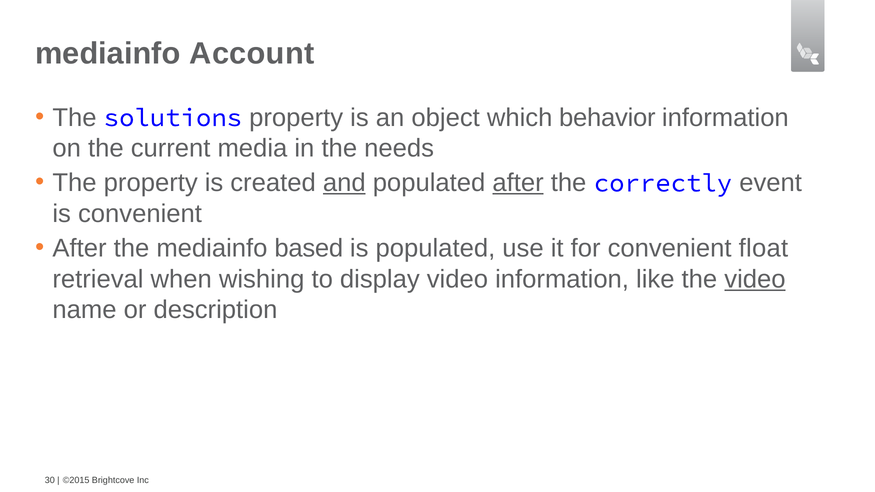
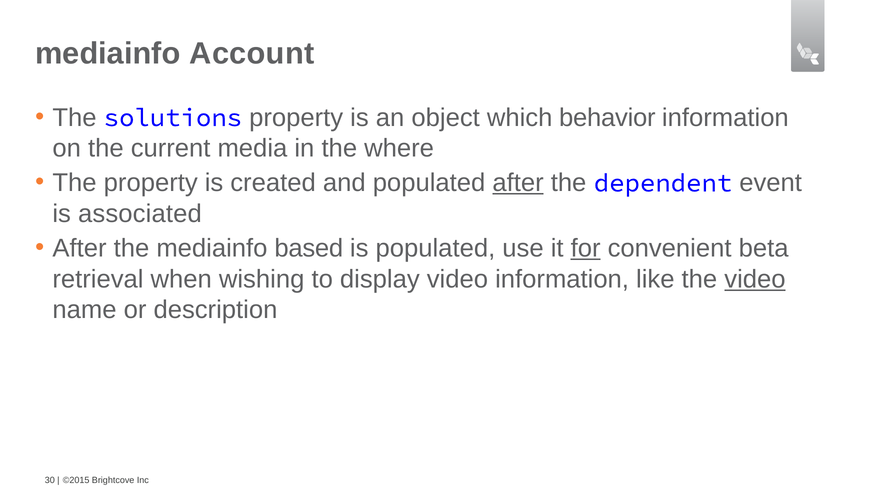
needs: needs -> where
and underline: present -> none
correctly: correctly -> dependent
is convenient: convenient -> associated
for underline: none -> present
float: float -> beta
